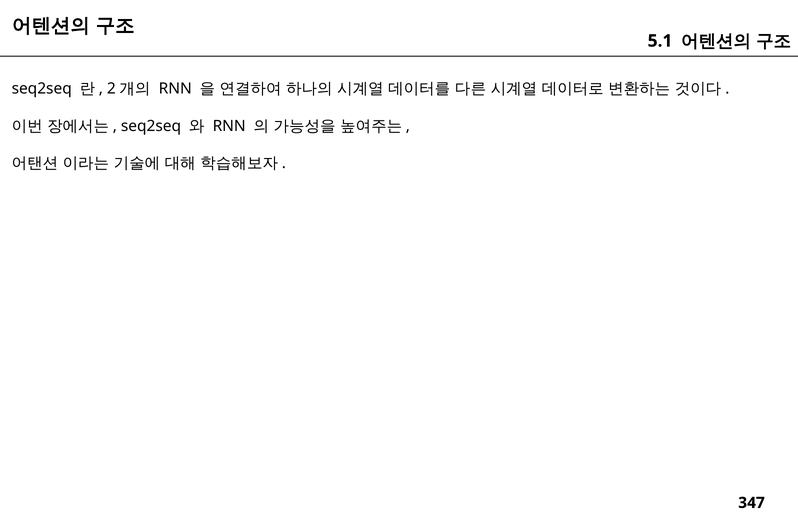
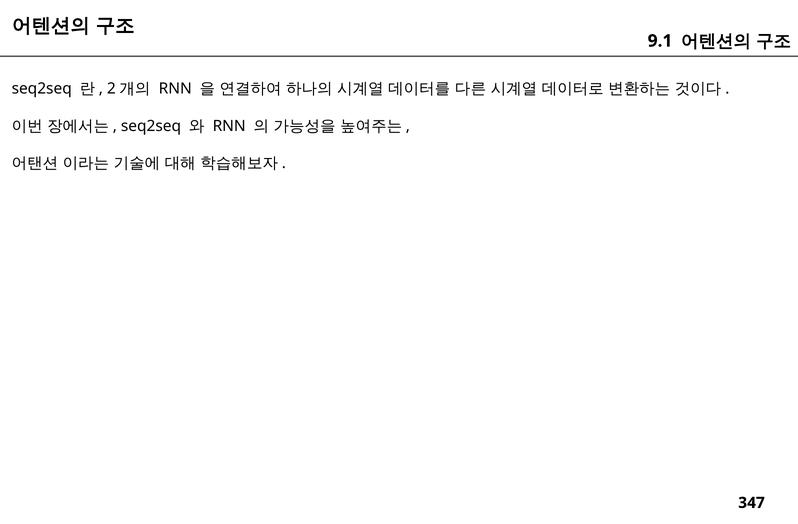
5.1: 5.1 -> 9.1
